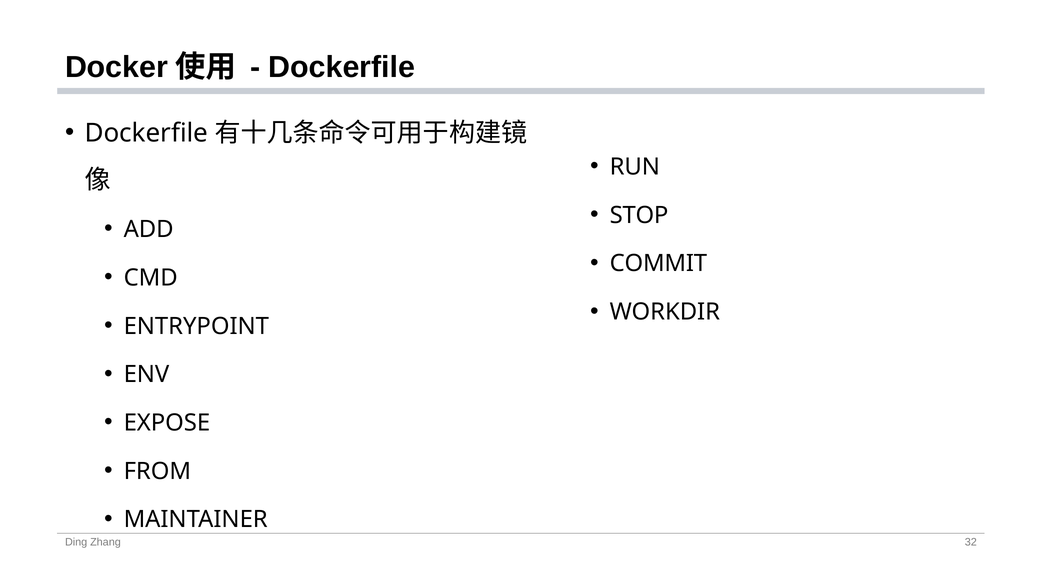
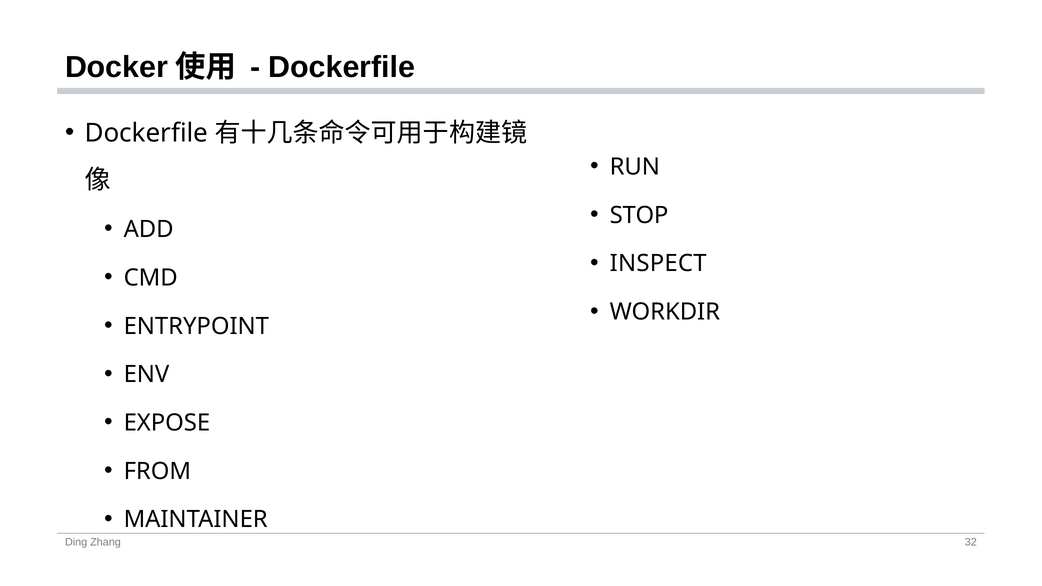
COMMIT: COMMIT -> INSPECT
